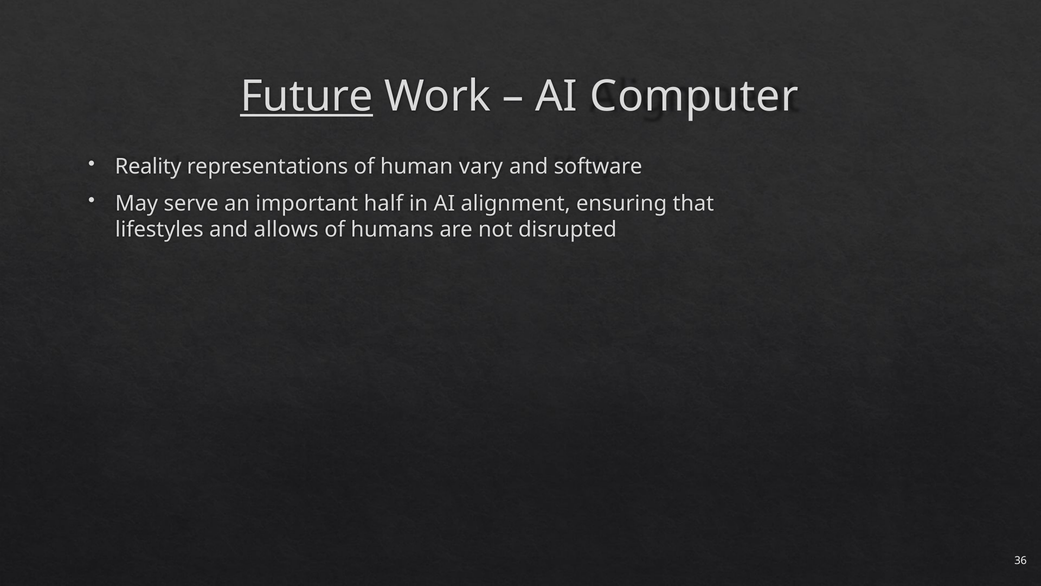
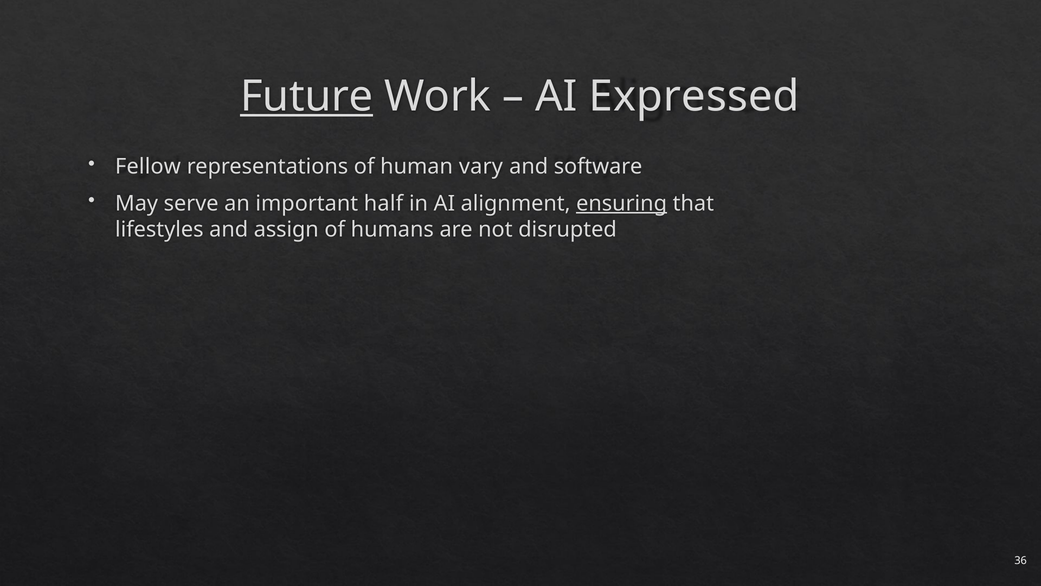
Computer: Computer -> Expressed
Reality: Reality -> Fellow
ensuring underline: none -> present
allows: allows -> assign
